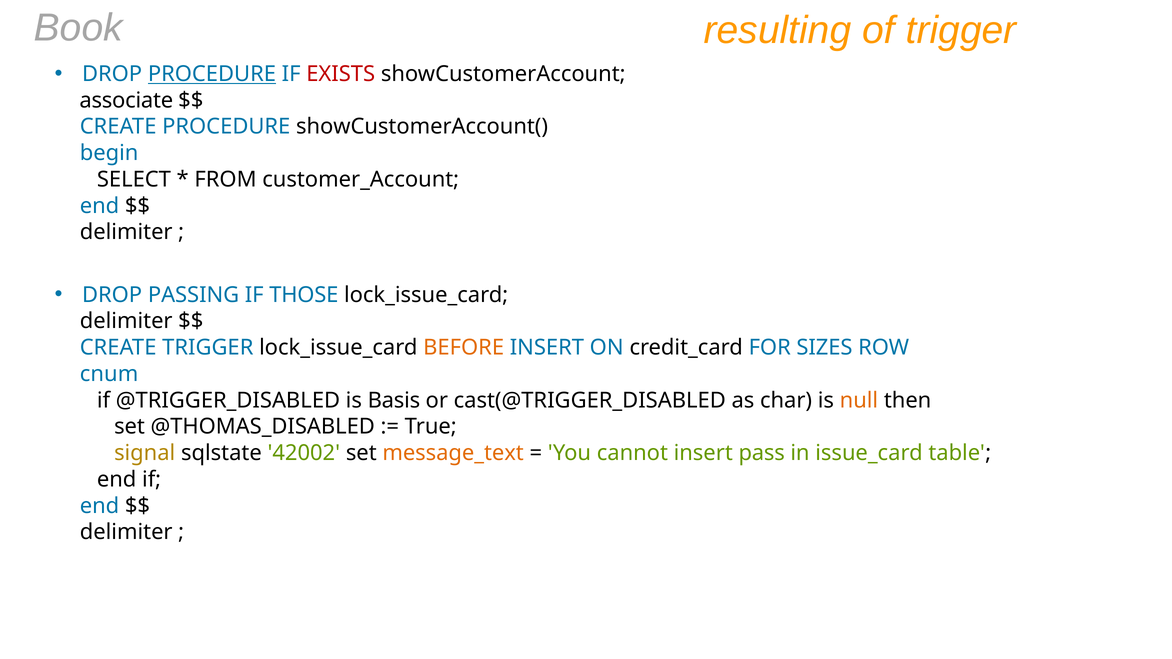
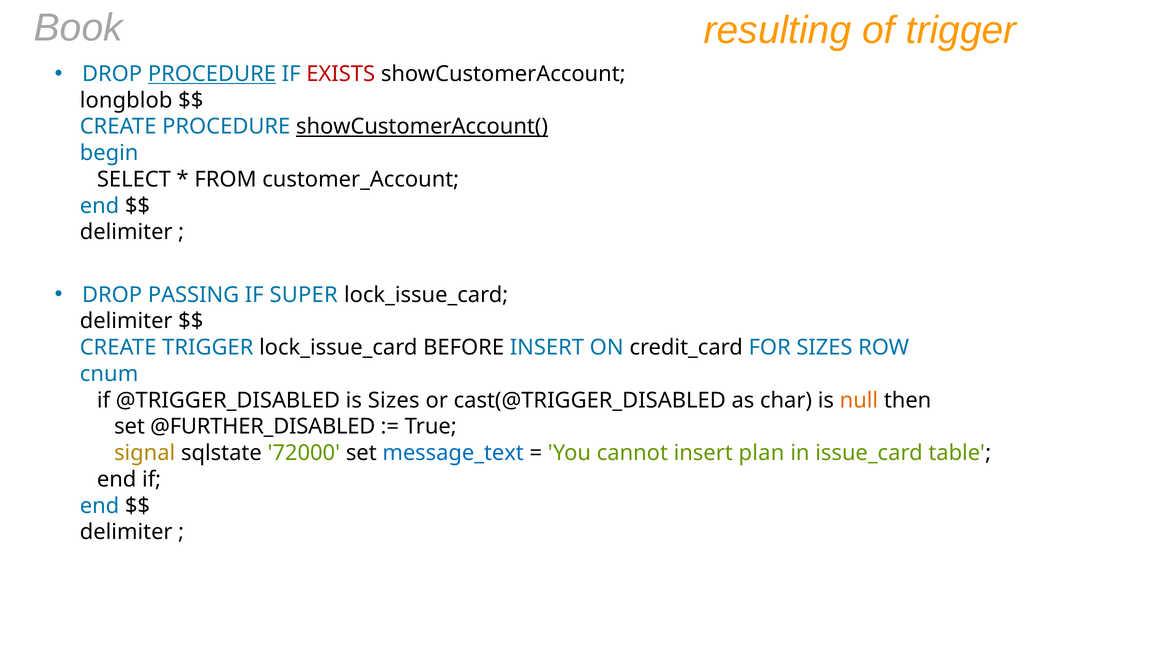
associate: associate -> longblob
showCustomerAccount( underline: none -> present
THOSE: THOSE -> SUPER
BEFORE colour: orange -> black
is Basis: Basis -> Sizes
@THOMAS_DISABLED: @THOMAS_DISABLED -> @FURTHER_DISABLED
42002: 42002 -> 72000
message_text colour: orange -> blue
pass: pass -> plan
